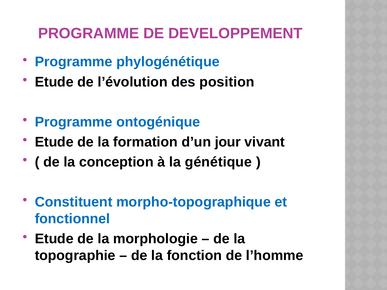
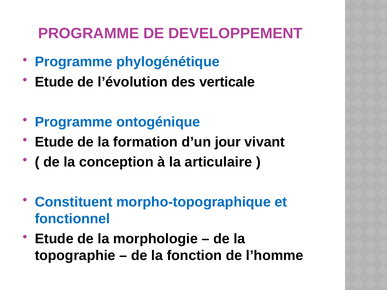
position: position -> verticale
génétique: génétique -> articulaire
